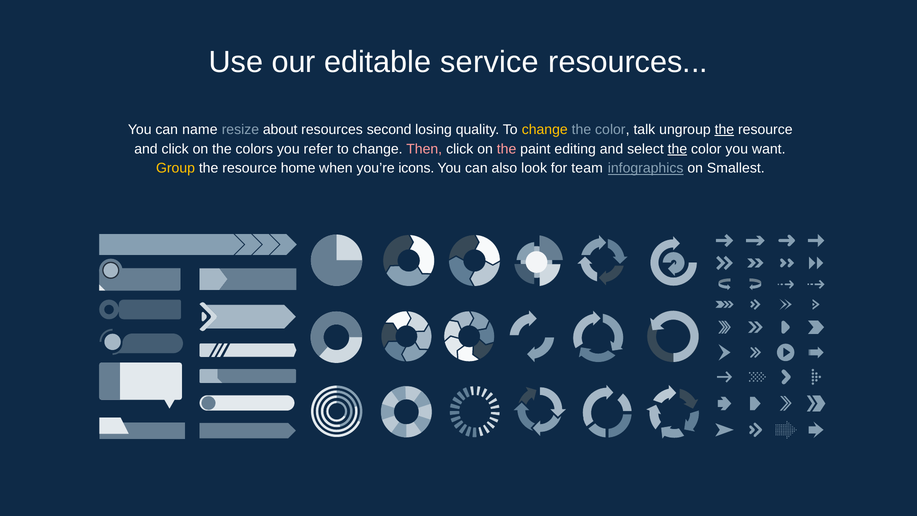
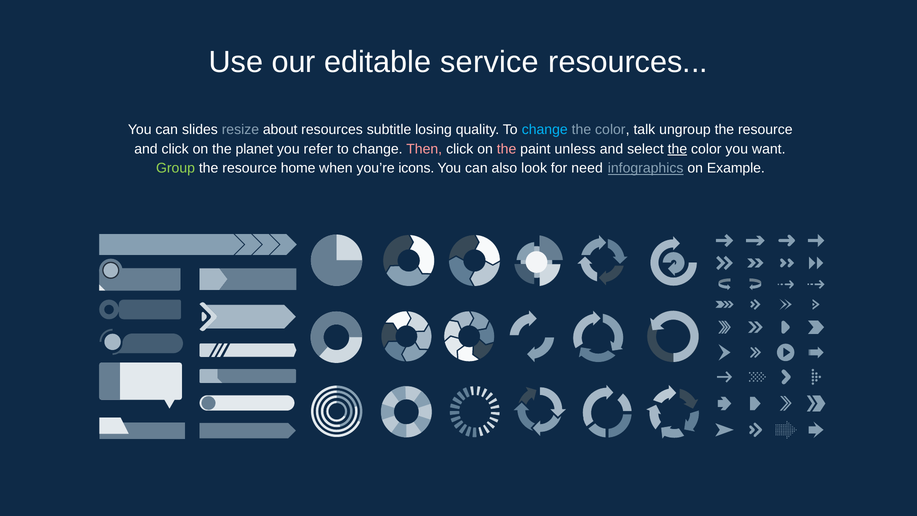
name: name -> slides
second: second -> subtitle
change at (545, 130) colour: yellow -> light blue
the at (724, 130) underline: present -> none
colors: colors -> planet
editing: editing -> unless
Group colour: yellow -> light green
team: team -> need
Smallest: Smallest -> Example
